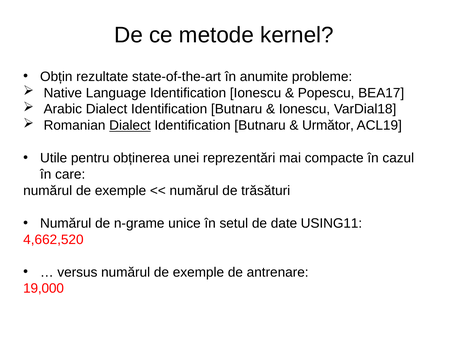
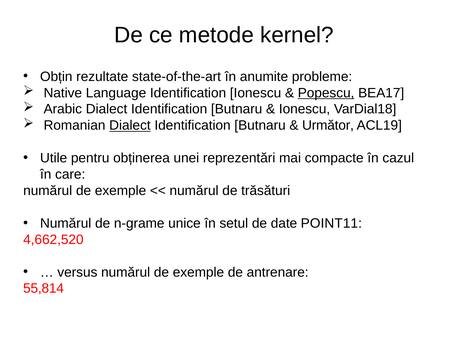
Popescu underline: none -> present
USING11: USING11 -> POINT11
19,000: 19,000 -> 55,814
